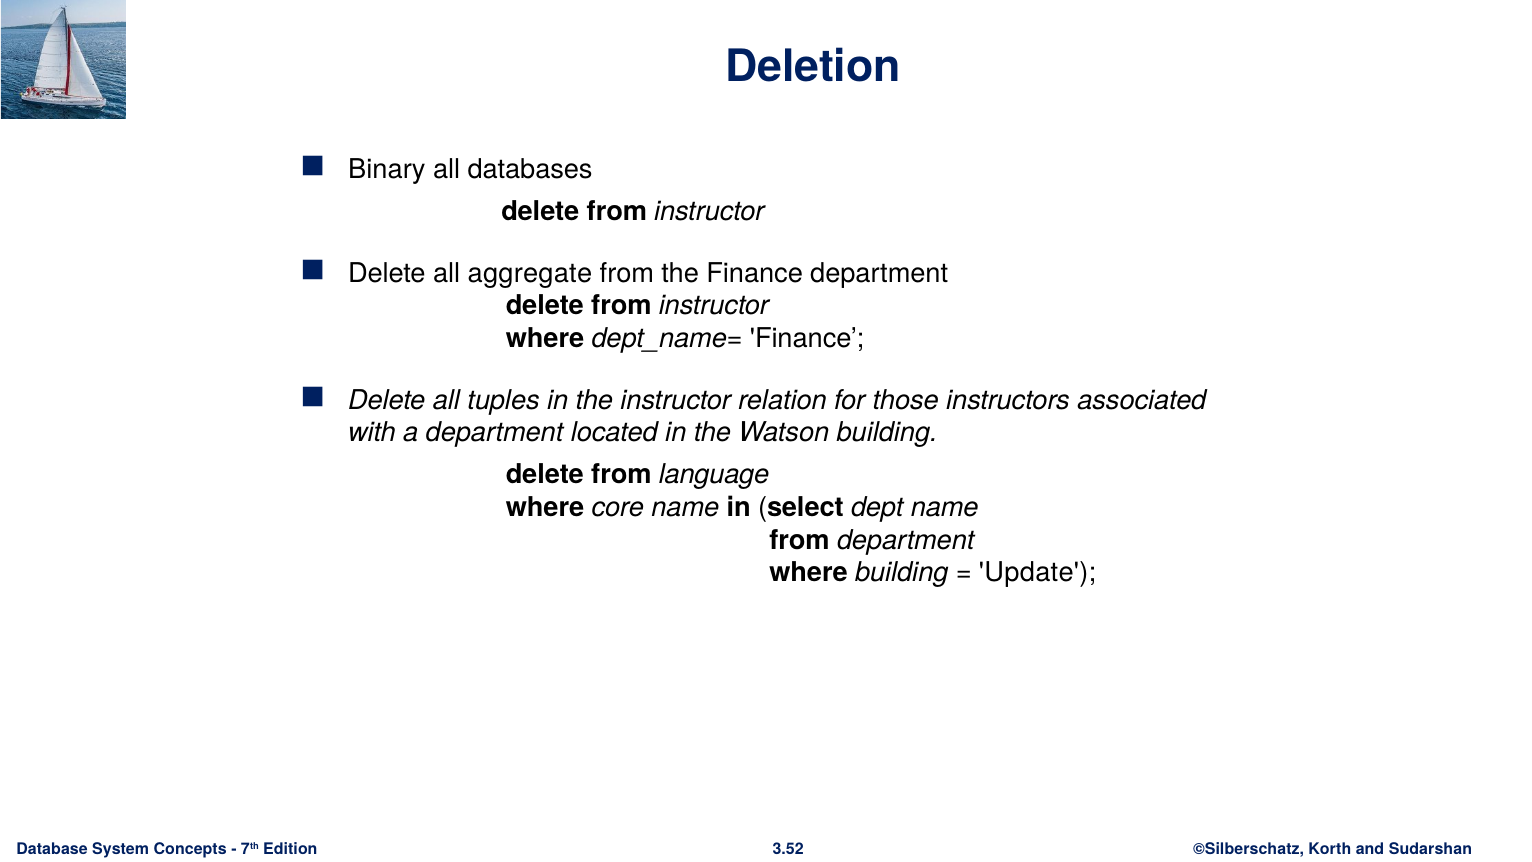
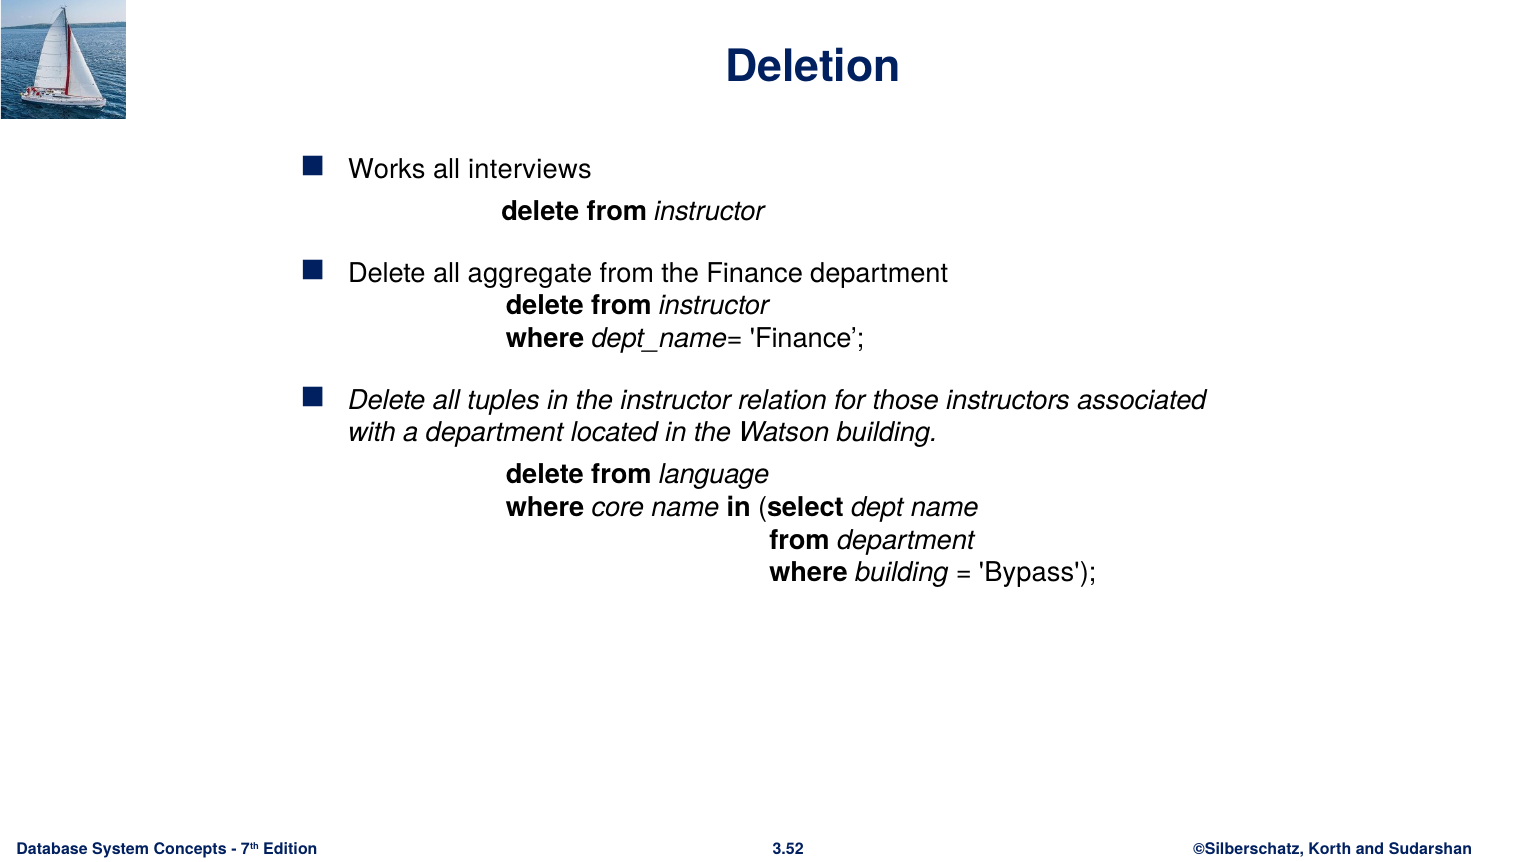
Binary: Binary -> Works
databases: databases -> interviews
Update: Update -> Bypass
